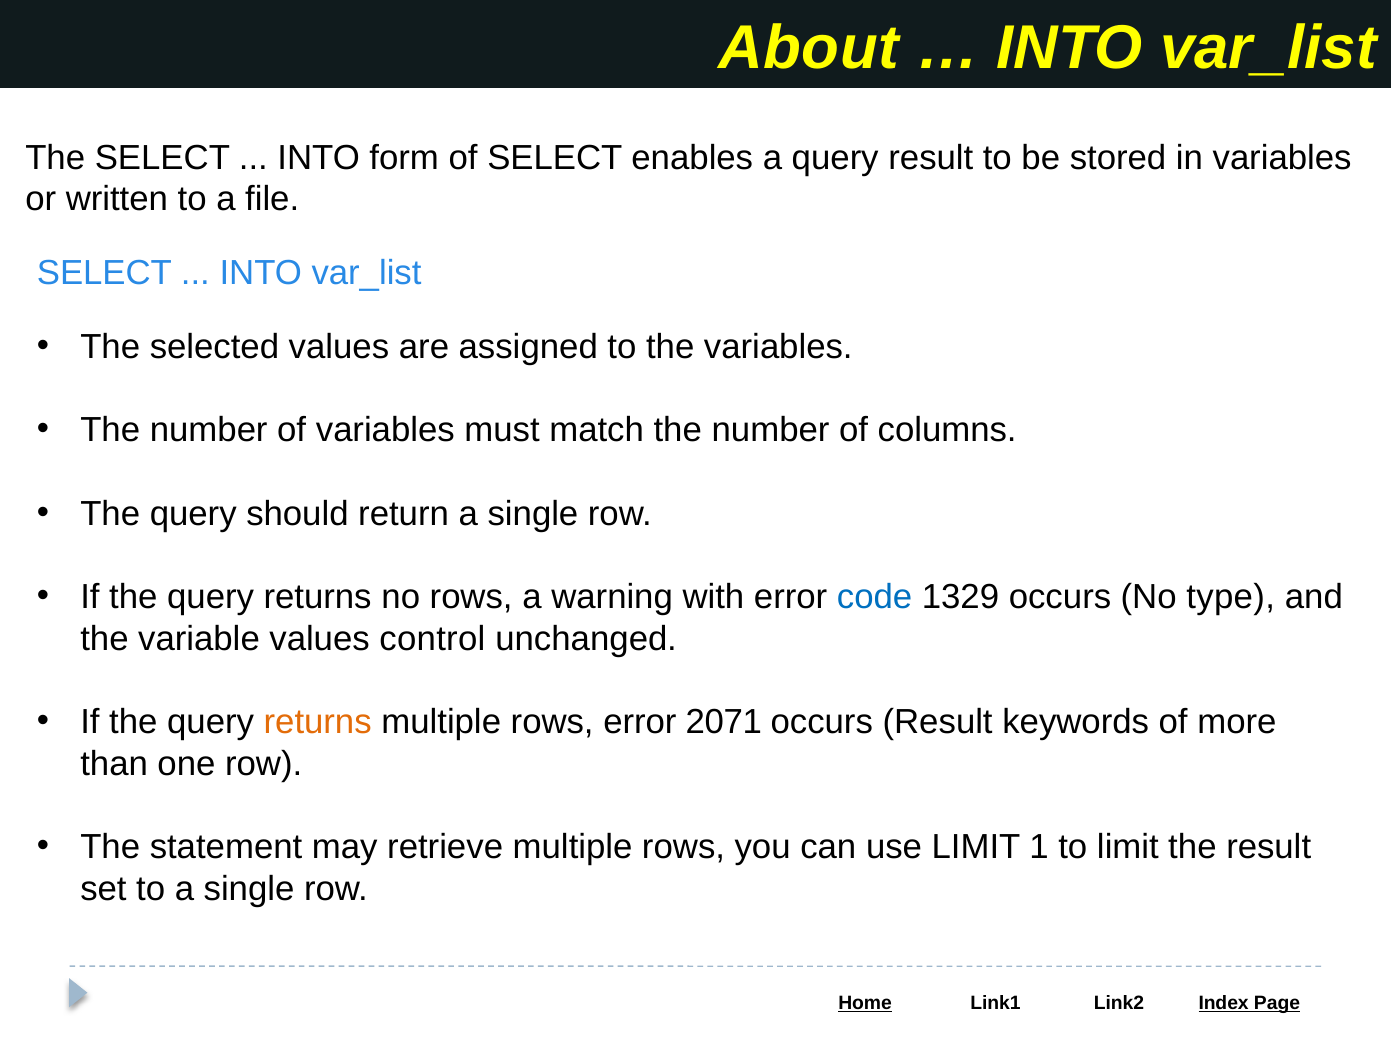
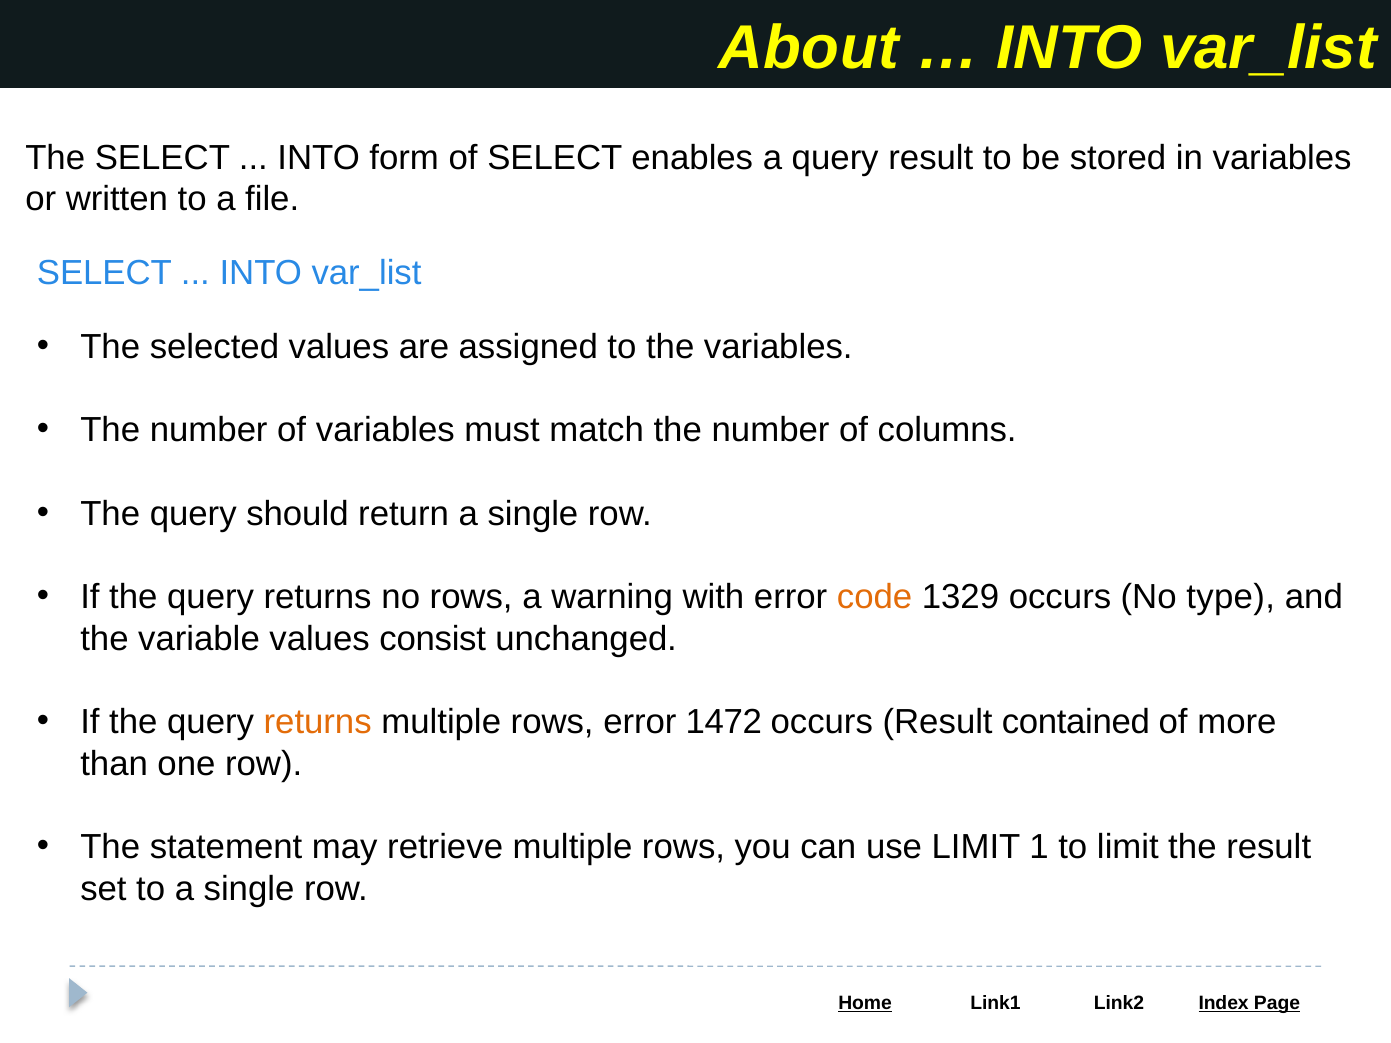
code colour: blue -> orange
control: control -> consist
2071: 2071 -> 1472
keywords: keywords -> contained
